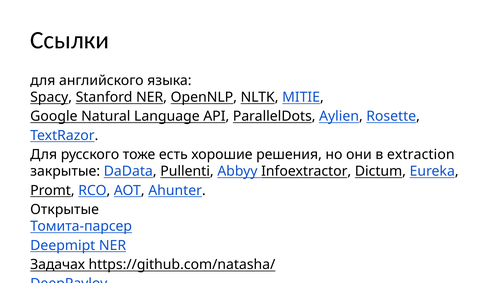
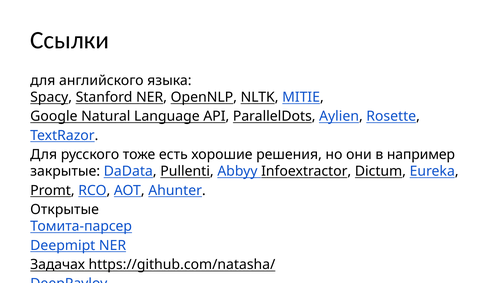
extraction: extraction -> например
